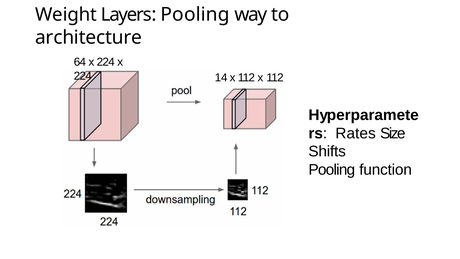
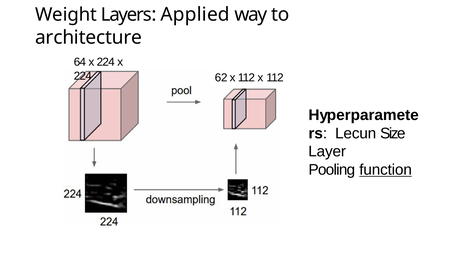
Layers Pooling: Pooling -> Applied
14: 14 -> 62
Rates: Rates -> Lecun
Shifts: Shifts -> Layer
function underline: none -> present
